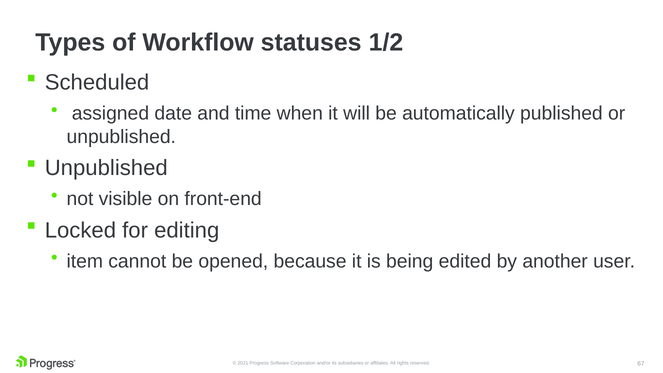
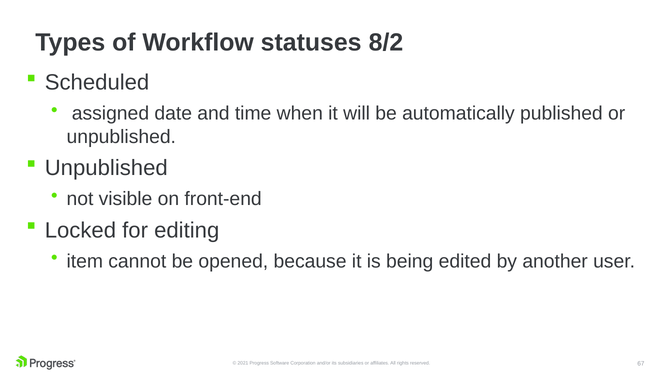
1/2: 1/2 -> 8/2
